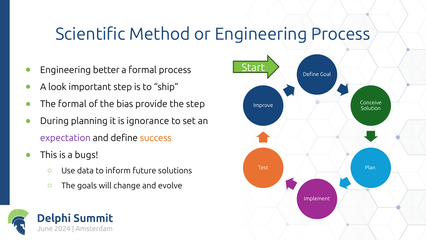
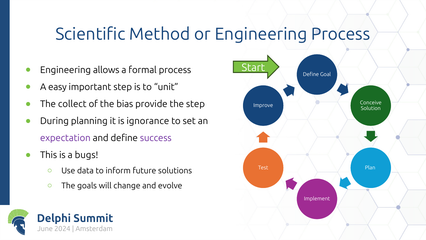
better: better -> allows
look: look -> easy
ship: ship -> unit
The formal: formal -> collect
success colour: orange -> purple
